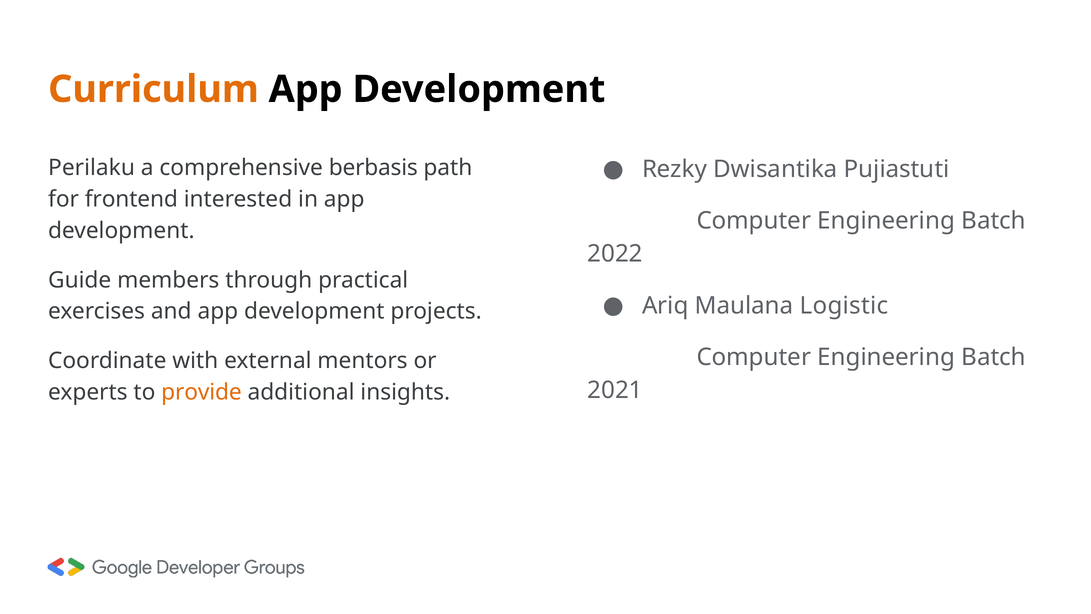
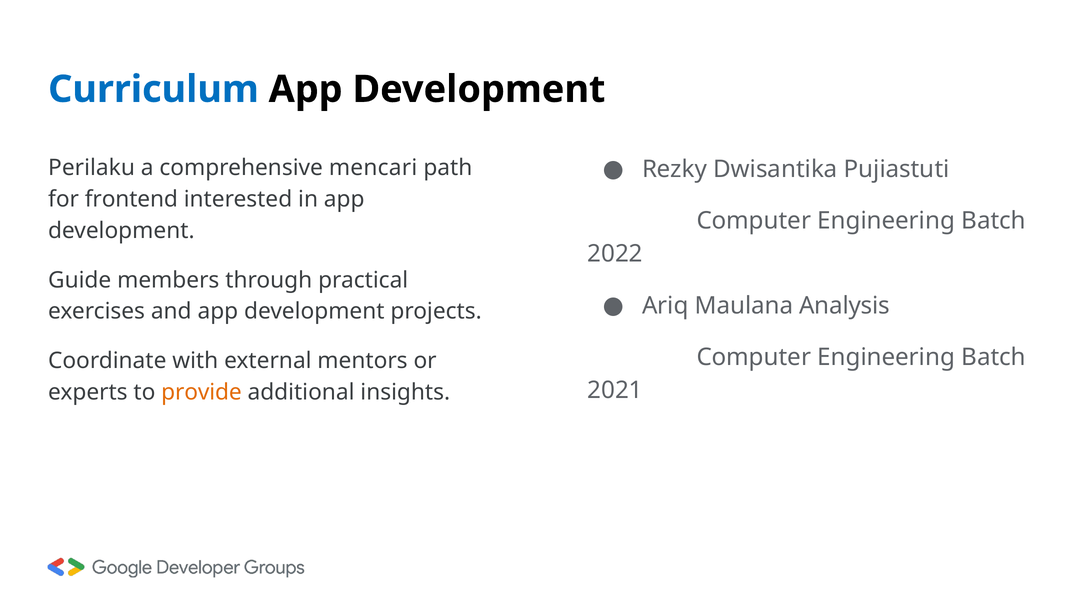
Curriculum colour: orange -> blue
berbasis: berbasis -> mencari
Logistic: Logistic -> Analysis
